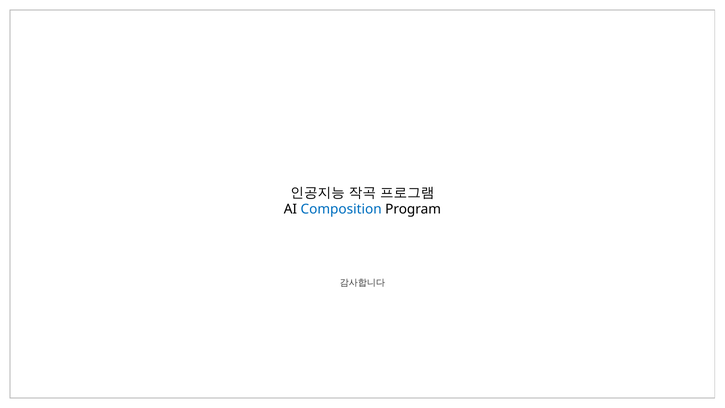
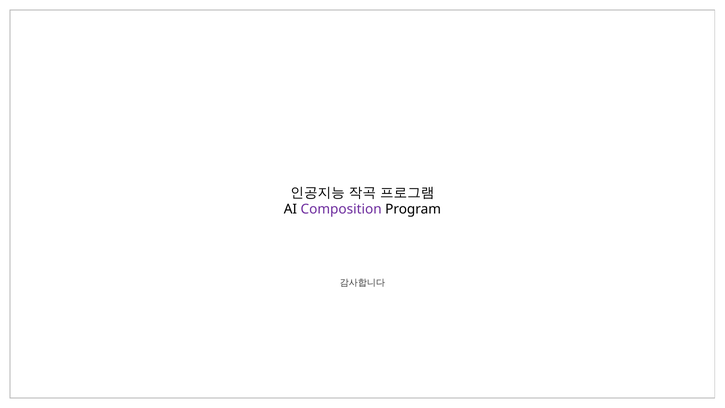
Composition colour: blue -> purple
